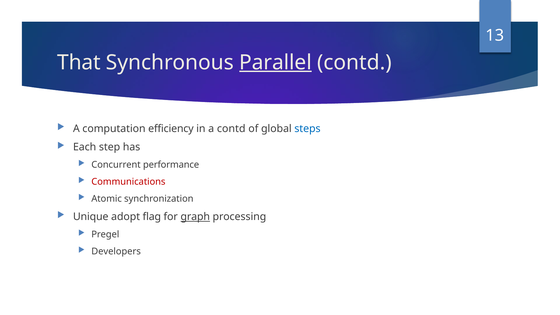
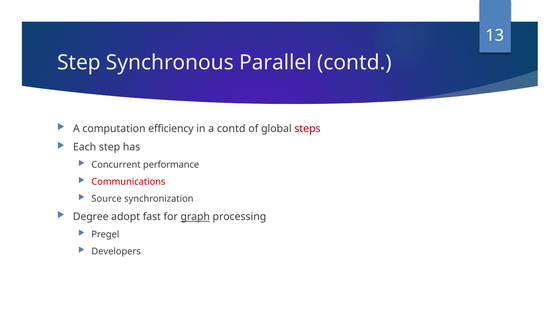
That at (79, 62): That -> Step
Parallel underline: present -> none
steps colour: blue -> red
Atomic: Atomic -> Source
Unique: Unique -> Degree
flag: flag -> fast
